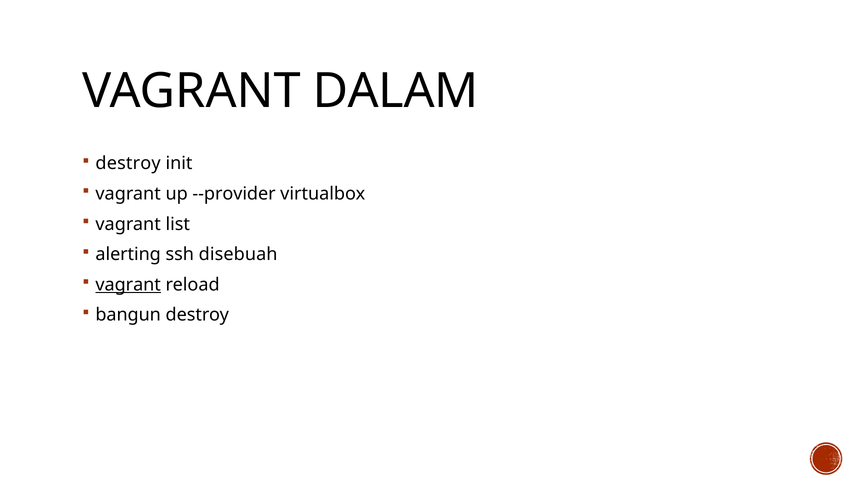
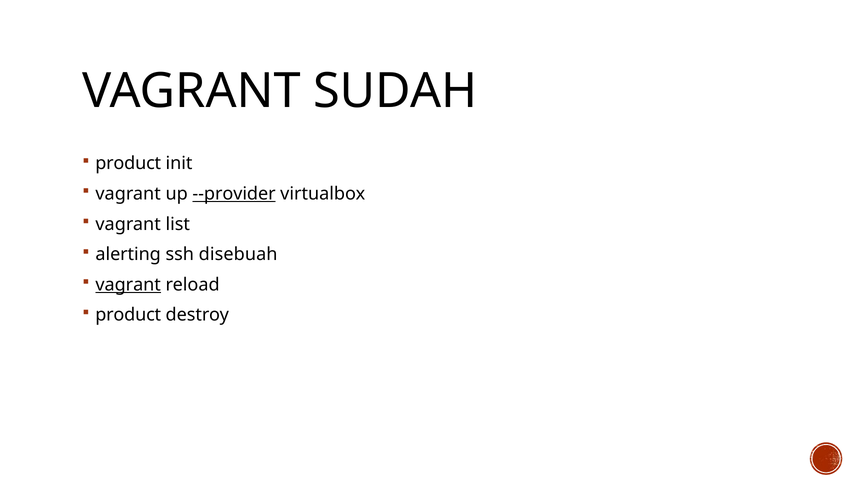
DALAM: DALAM -> SUDAH
destroy at (128, 164): destroy -> product
--provider underline: none -> present
bangun at (128, 315): bangun -> product
